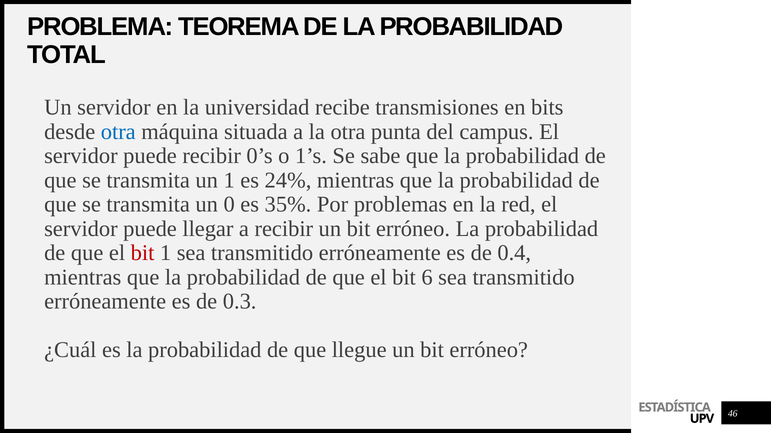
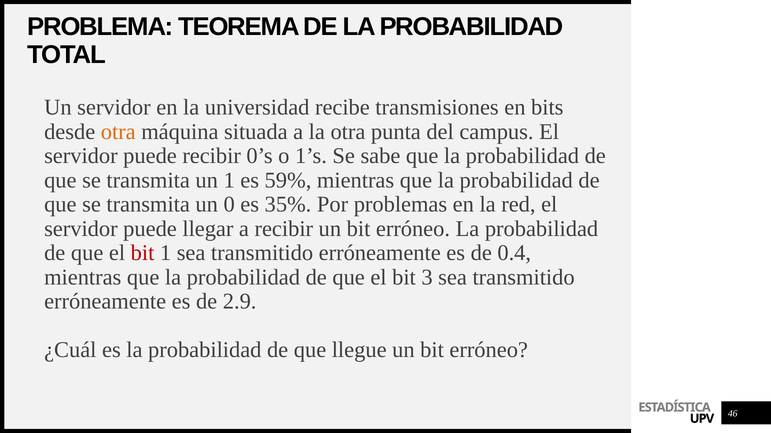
otra at (118, 132) colour: blue -> orange
24%: 24% -> 59%
6: 6 -> 3
0.3: 0.3 -> 2.9
